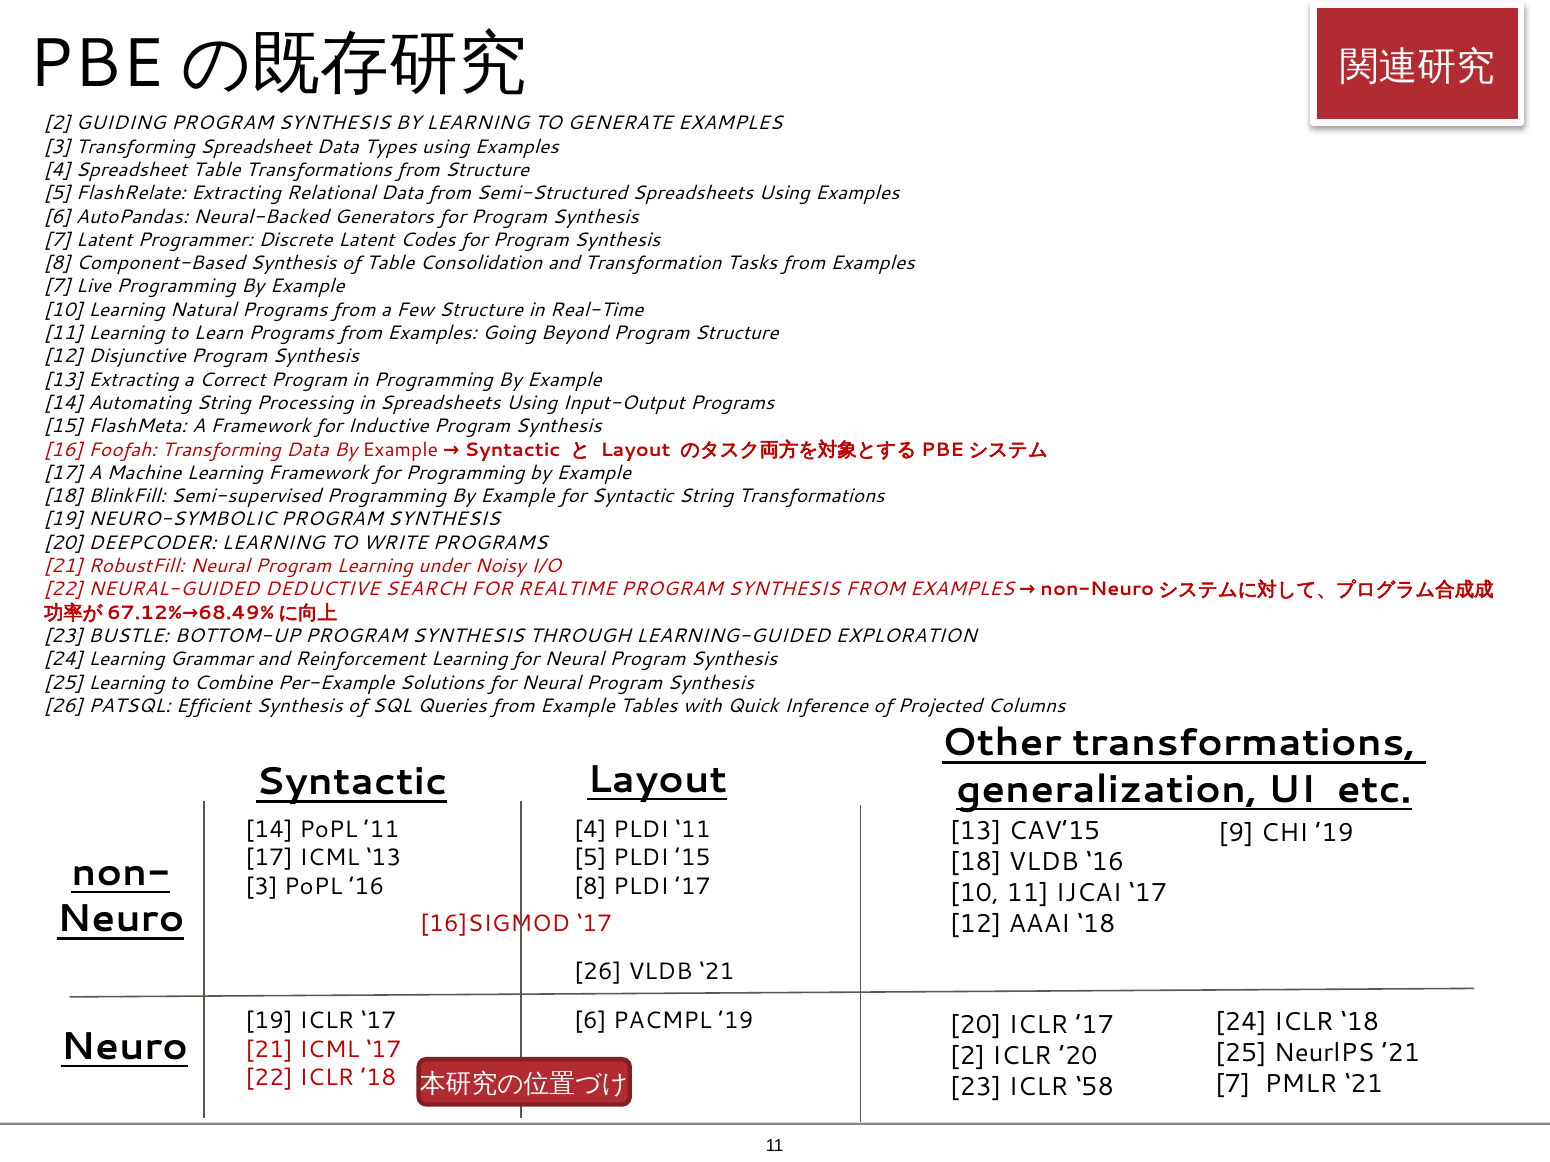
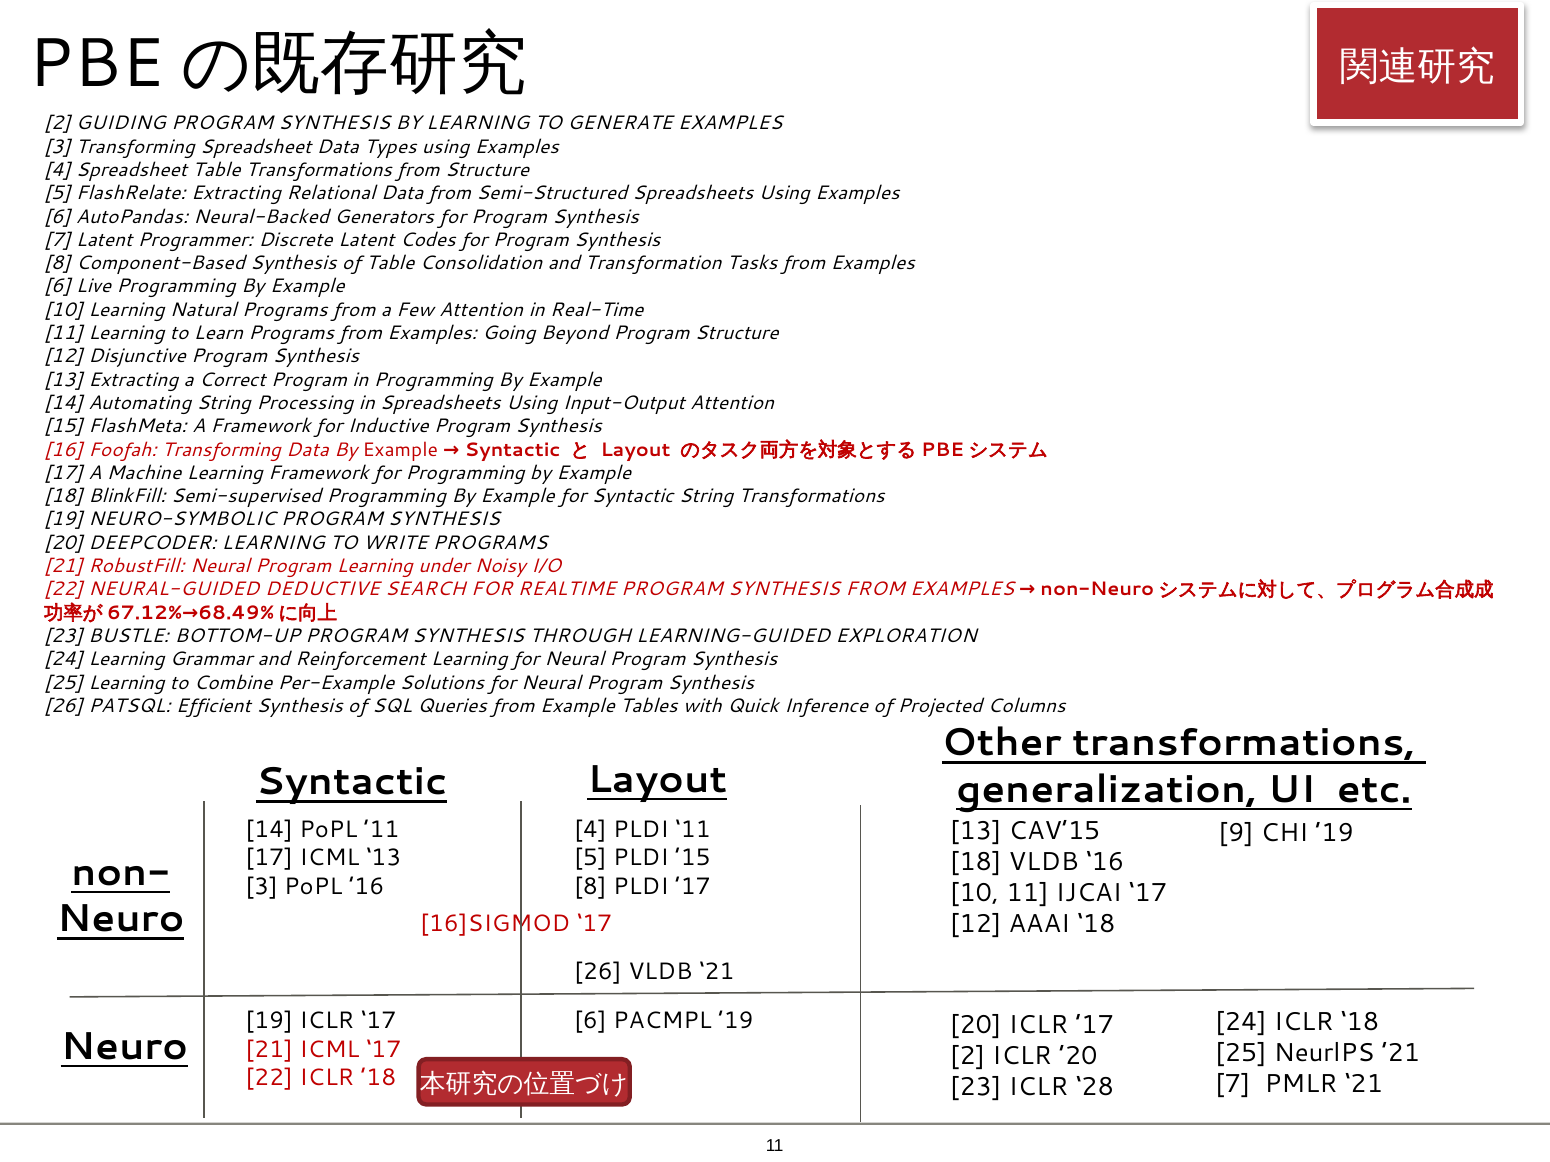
7 at (57, 287): 7 -> 6
Few Structure: Structure -> Attention
Input-Output Programs: Programs -> Attention
58: 58 -> 28
